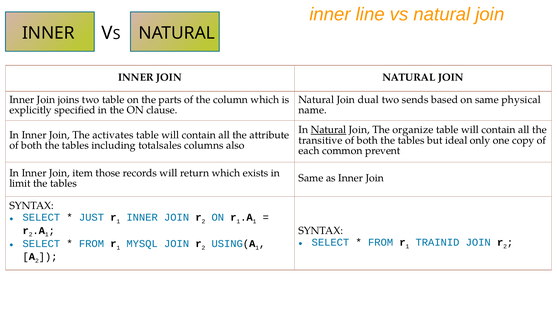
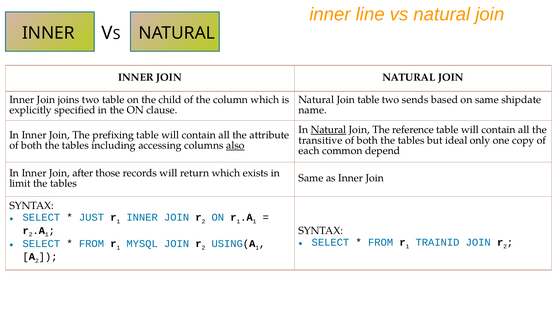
parts: parts -> child
Join dual: dual -> table
physical: physical -> shipdate
organize: organize -> reference
activates: activates -> prefixing
totalsales: totalsales -> accessing
also underline: none -> present
prevent: prevent -> depend
item: item -> after
